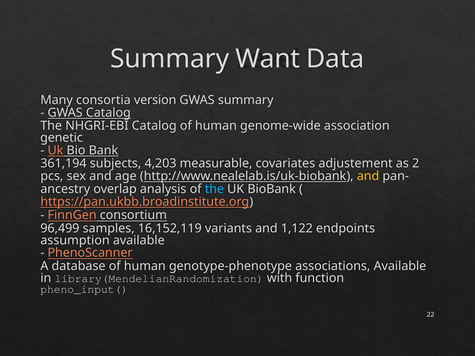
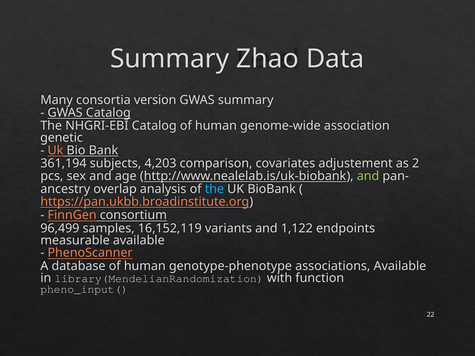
Want: Want -> Zhao
measurable: measurable -> comparison
and at (368, 176) colour: yellow -> light green
assumption: assumption -> measurable
